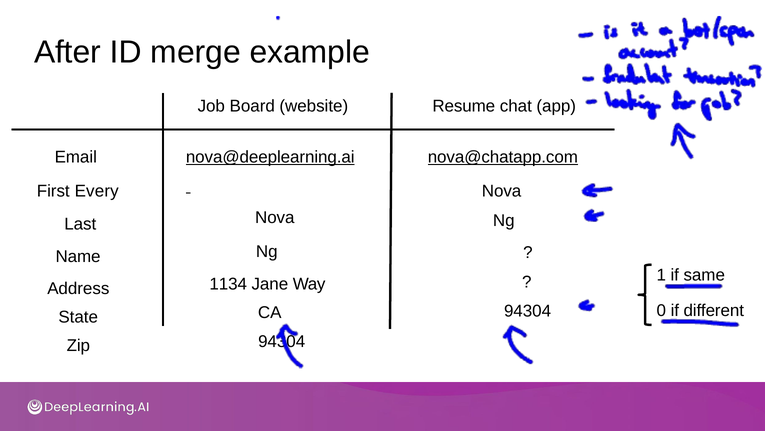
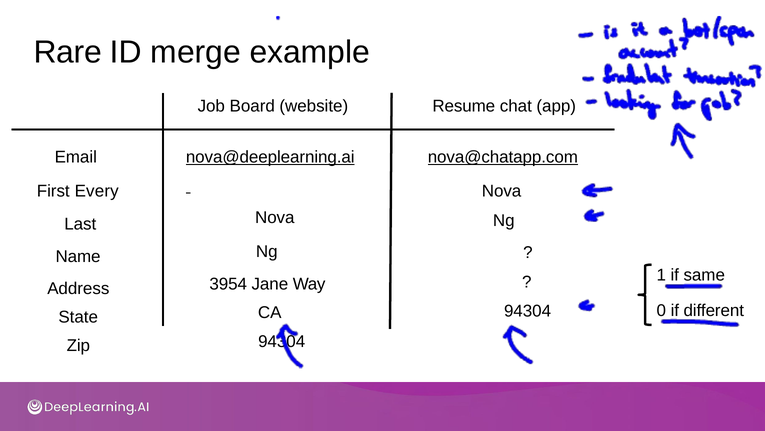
After: After -> Rare
1134: 1134 -> 3954
